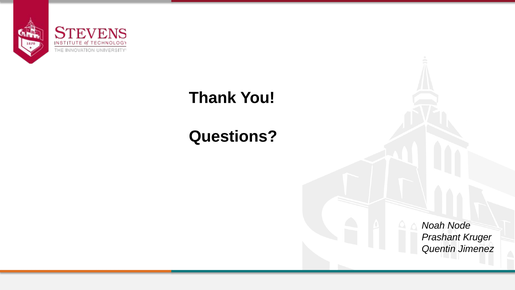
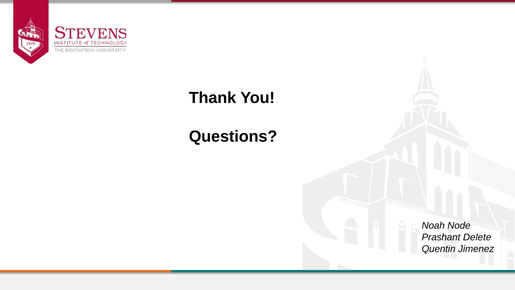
Kruger: Kruger -> Delete
